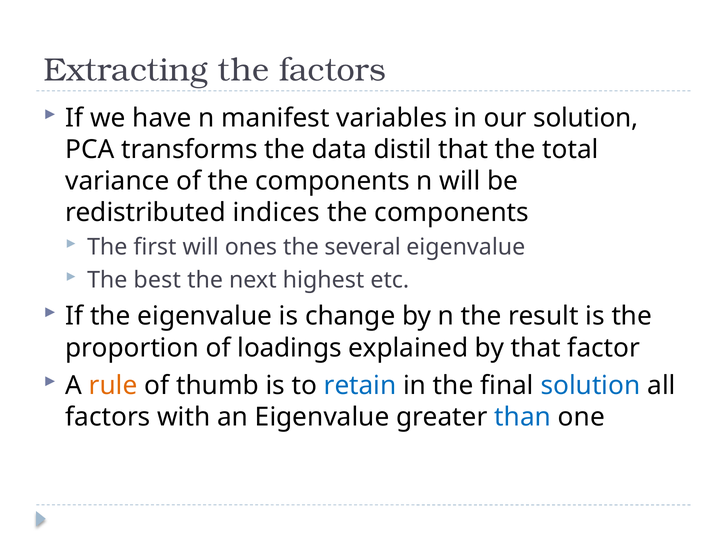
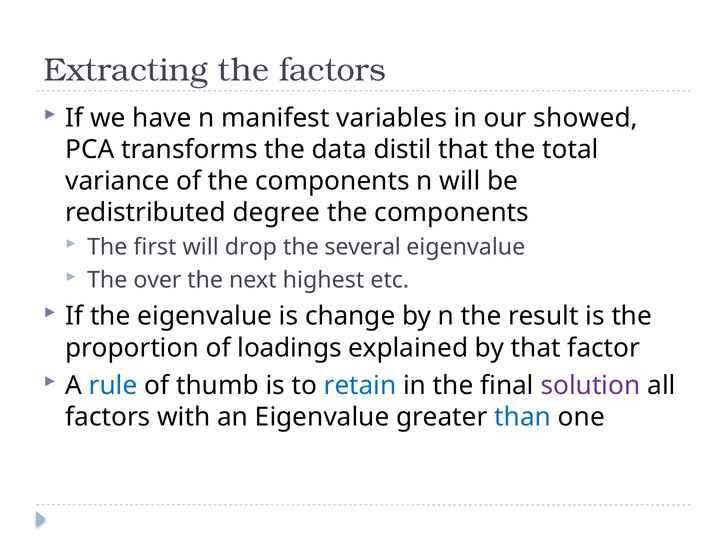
our solution: solution -> showed
indices: indices -> degree
ones: ones -> drop
best: best -> over
rule colour: orange -> blue
solution at (590, 386) colour: blue -> purple
